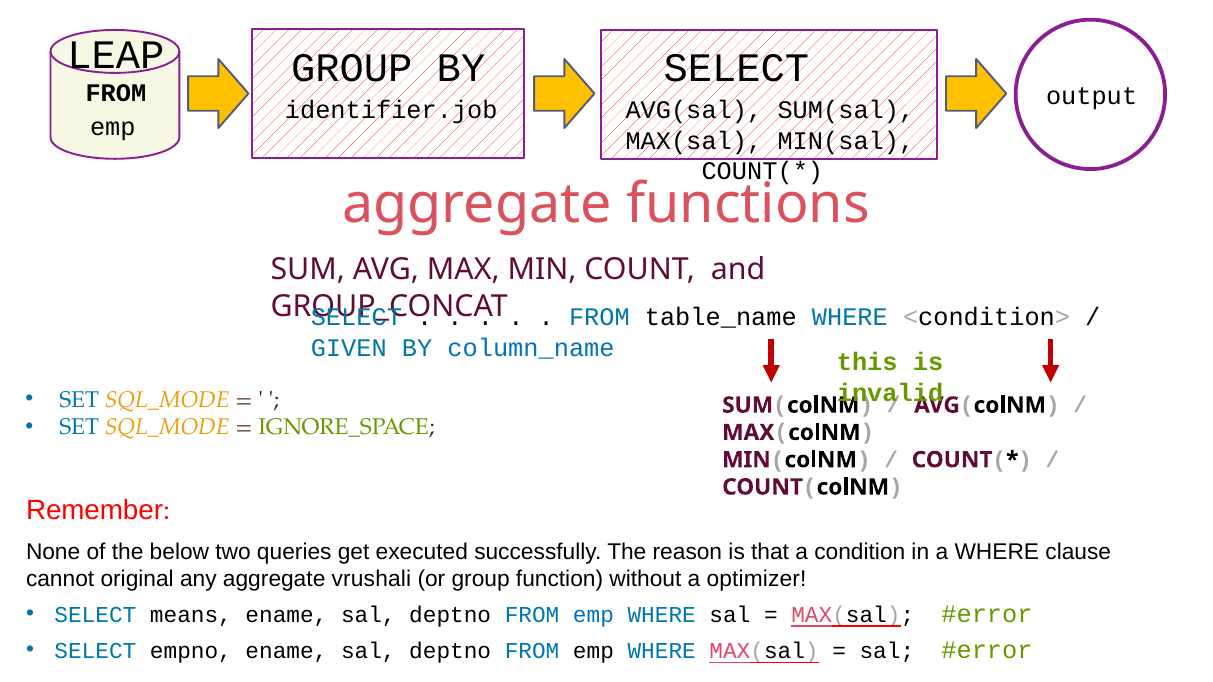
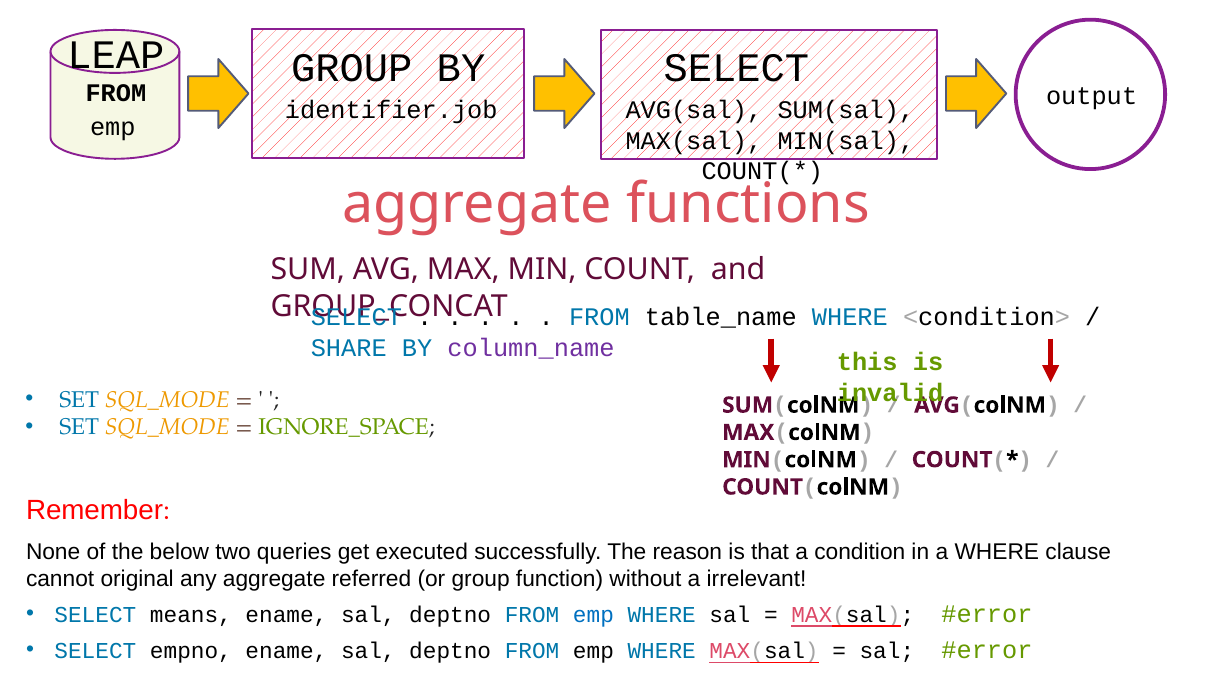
GIVEN: GIVEN -> SHARE
column_name colour: blue -> purple
vrushali: vrushali -> referred
optimizer: optimizer -> irrelevant
